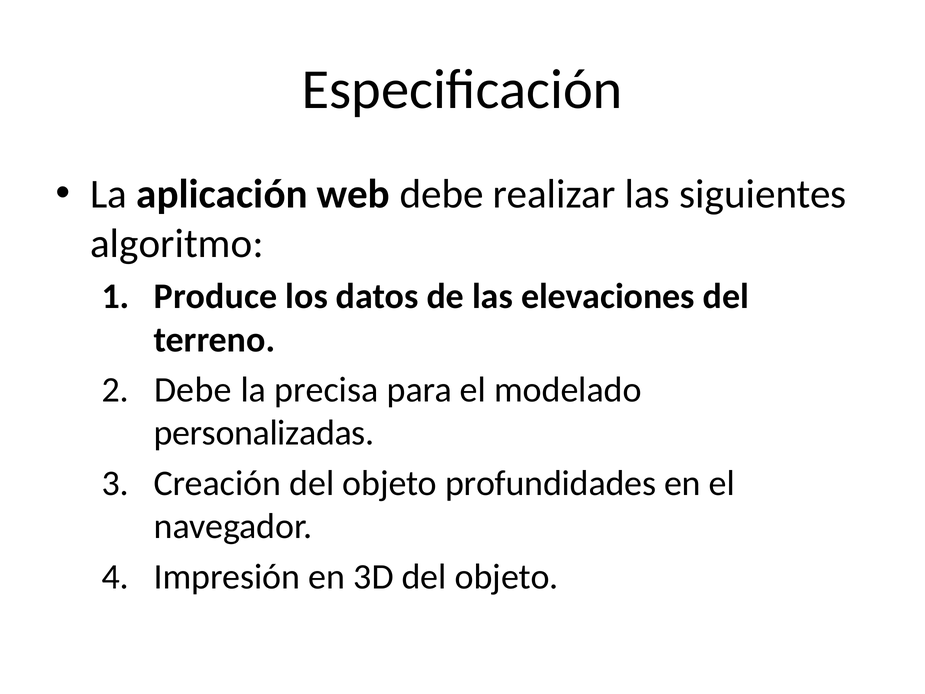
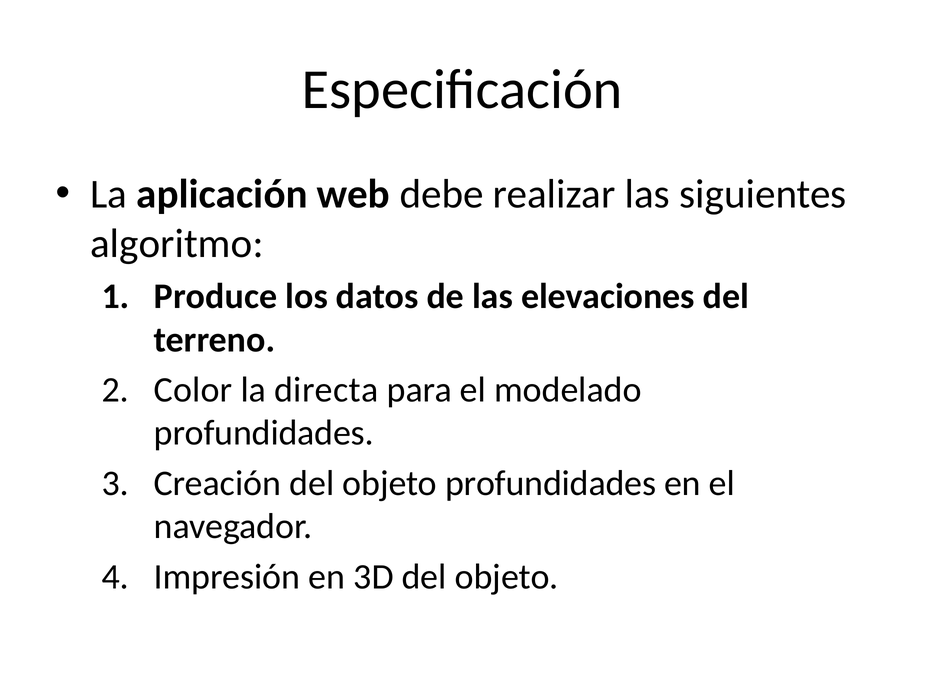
Debe at (193, 390): Debe -> Color
precisa: precisa -> directa
personalizadas at (264, 433): personalizadas -> profundidades
